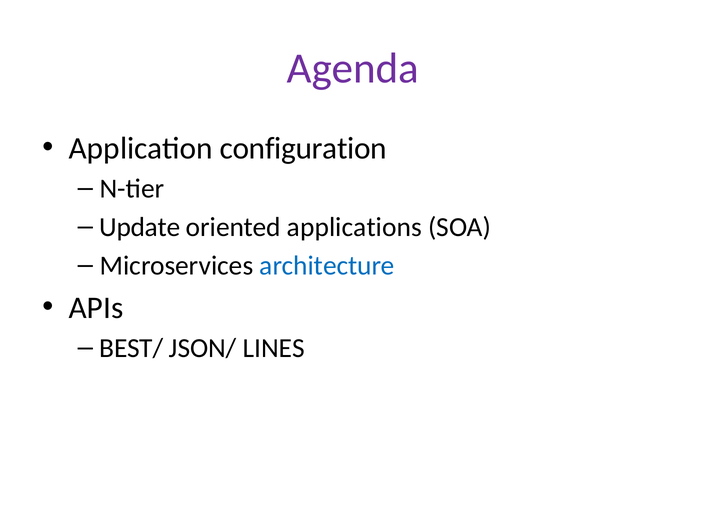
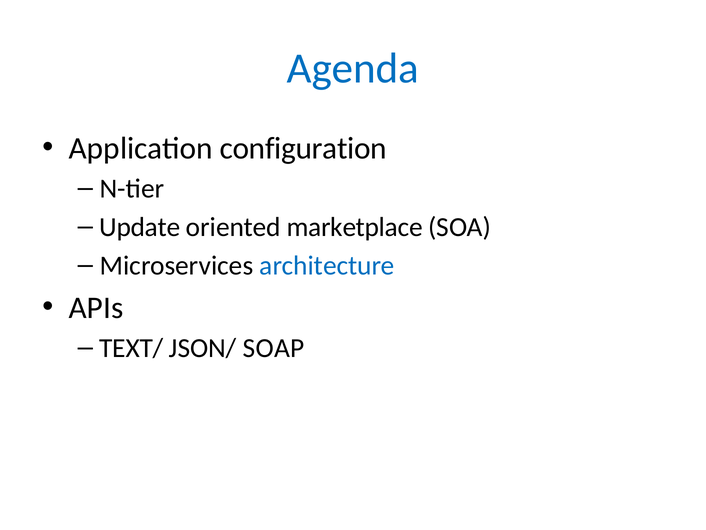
Agenda colour: purple -> blue
applications: applications -> marketplace
BEST/: BEST/ -> TEXT/
LINES: LINES -> SOAP
